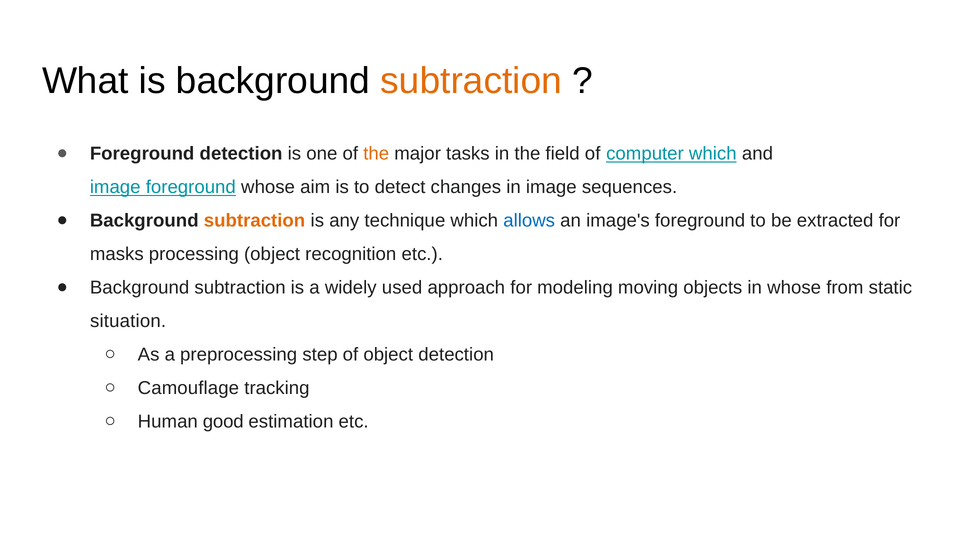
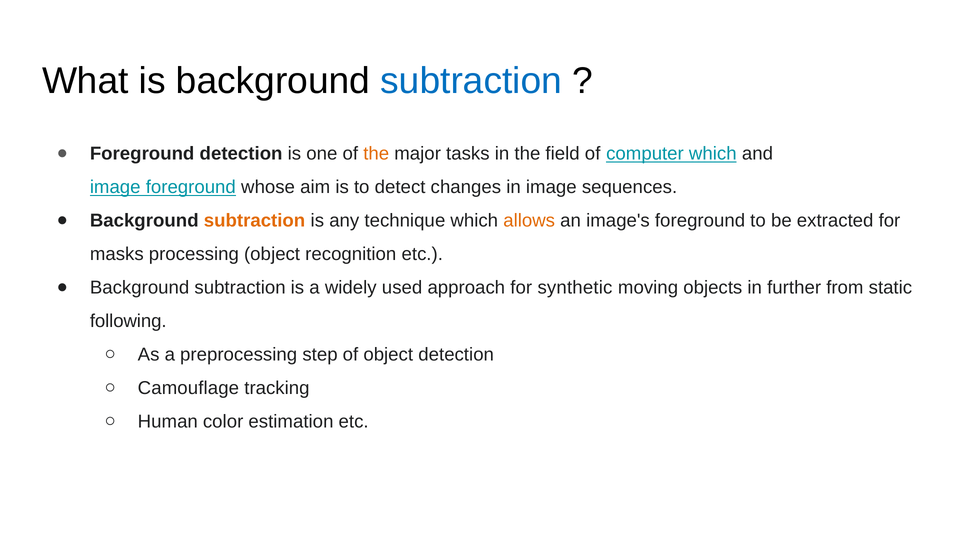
subtraction at (471, 81) colour: orange -> blue
allows colour: blue -> orange
modeling: modeling -> synthetic
in whose: whose -> further
situation: situation -> following
good: good -> color
